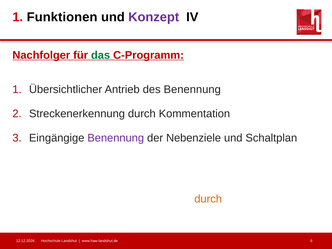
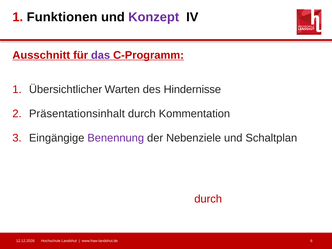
Nachfolger: Nachfolger -> Ausschnitt
das colour: green -> purple
Antrieb: Antrieb -> Warten
des Benennung: Benennung -> Hindernisse
Streckenerkennung: Streckenerkennung -> Präsentationsinhalt
durch at (208, 199) colour: orange -> red
